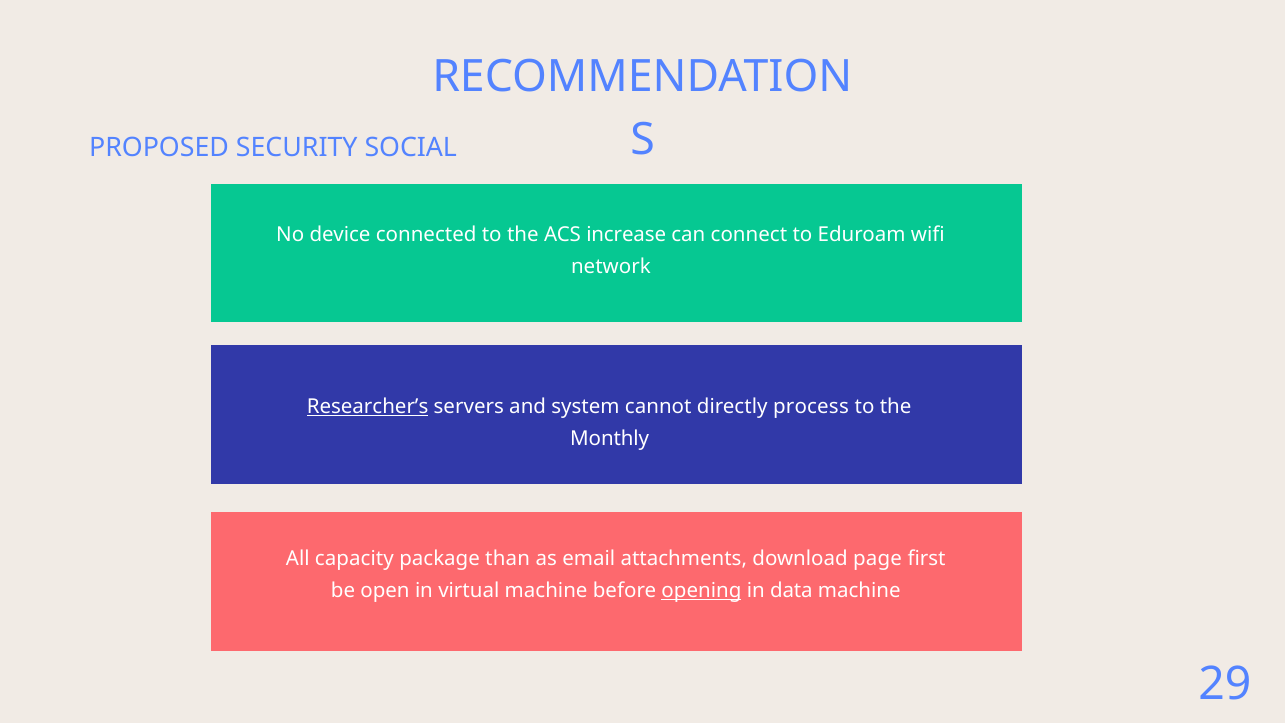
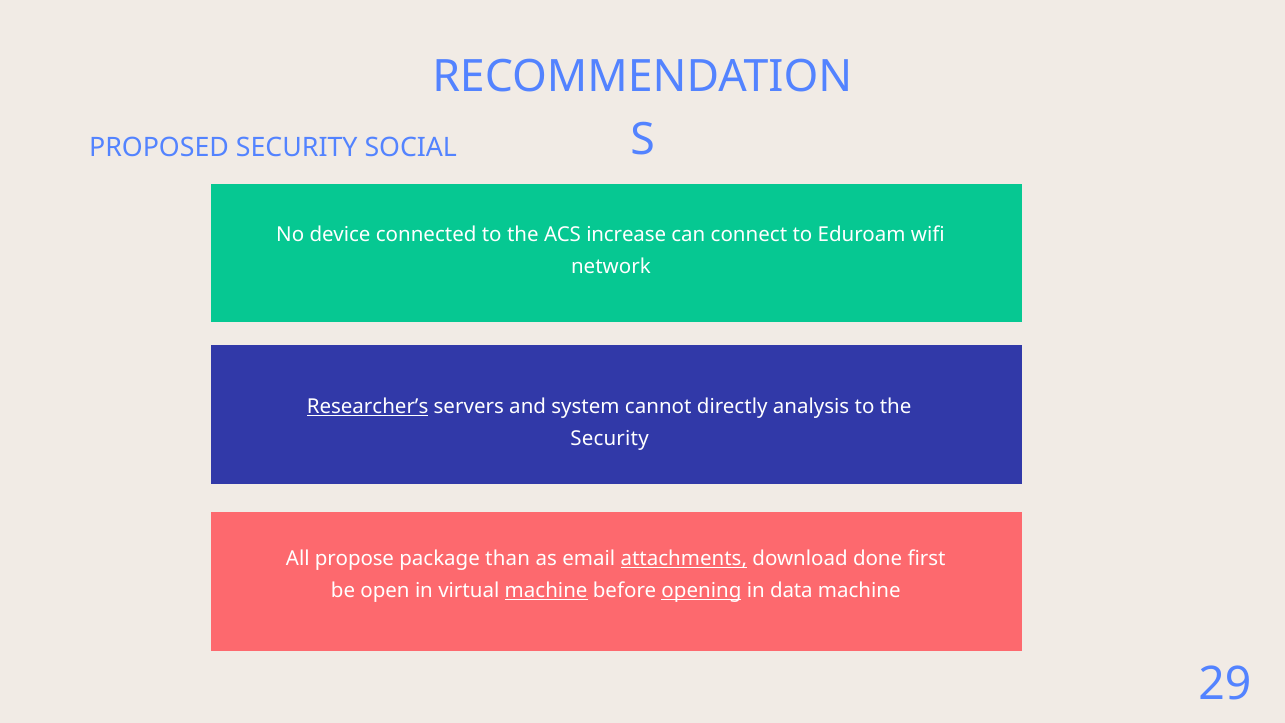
process: process -> analysis
Monthly at (610, 439): Monthly -> Security
capacity: capacity -> propose
attachments underline: none -> present
page: page -> done
machine at (546, 590) underline: none -> present
